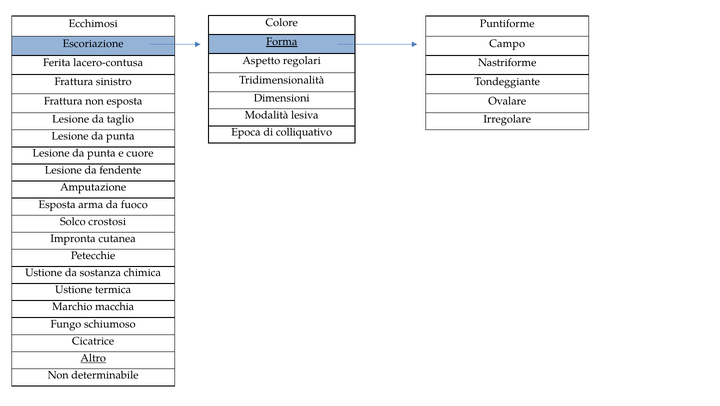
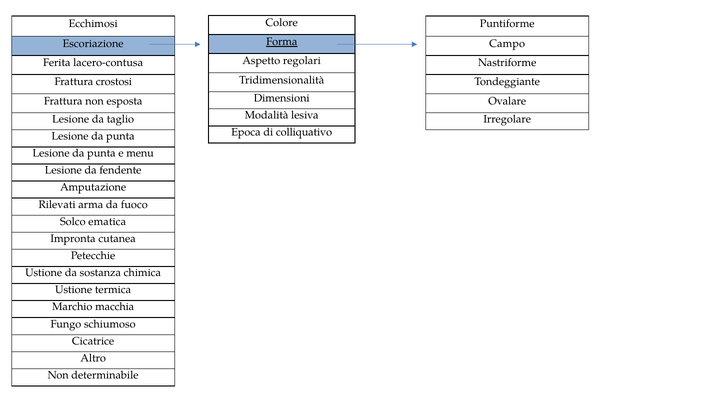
sinistro: sinistro -> crostosi
cuore: cuore -> menu
Esposta at (57, 205): Esposta -> Rilevati
crostosi: crostosi -> ematica
Altro underline: present -> none
